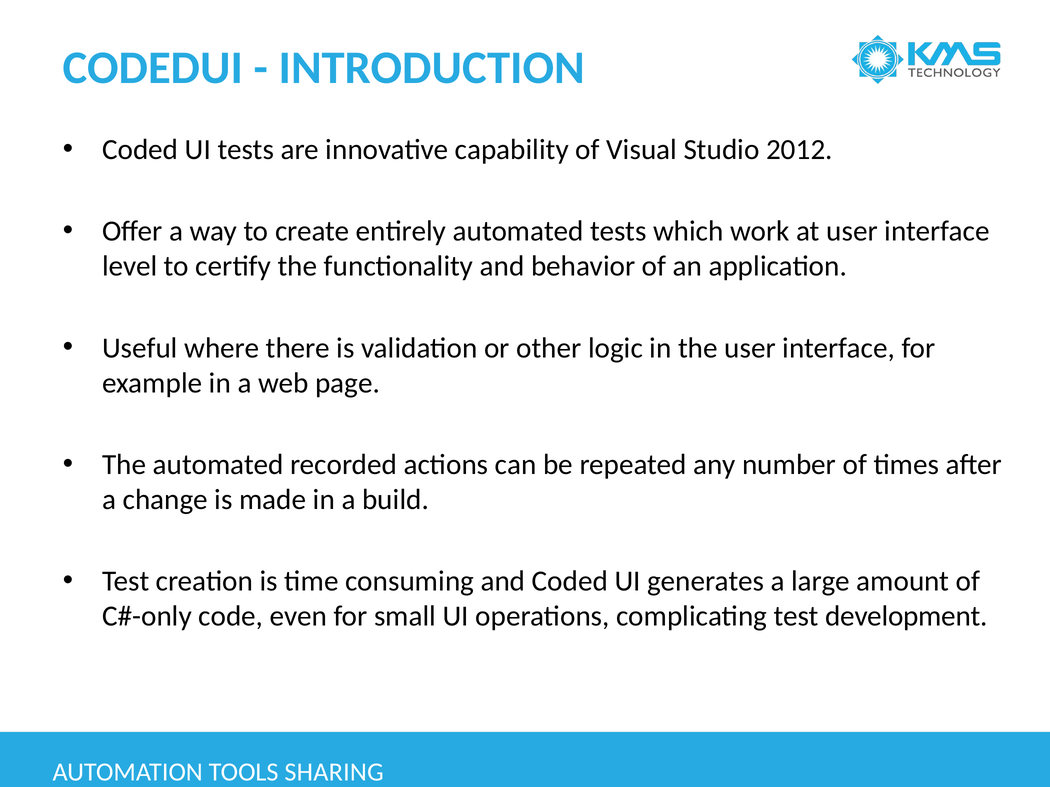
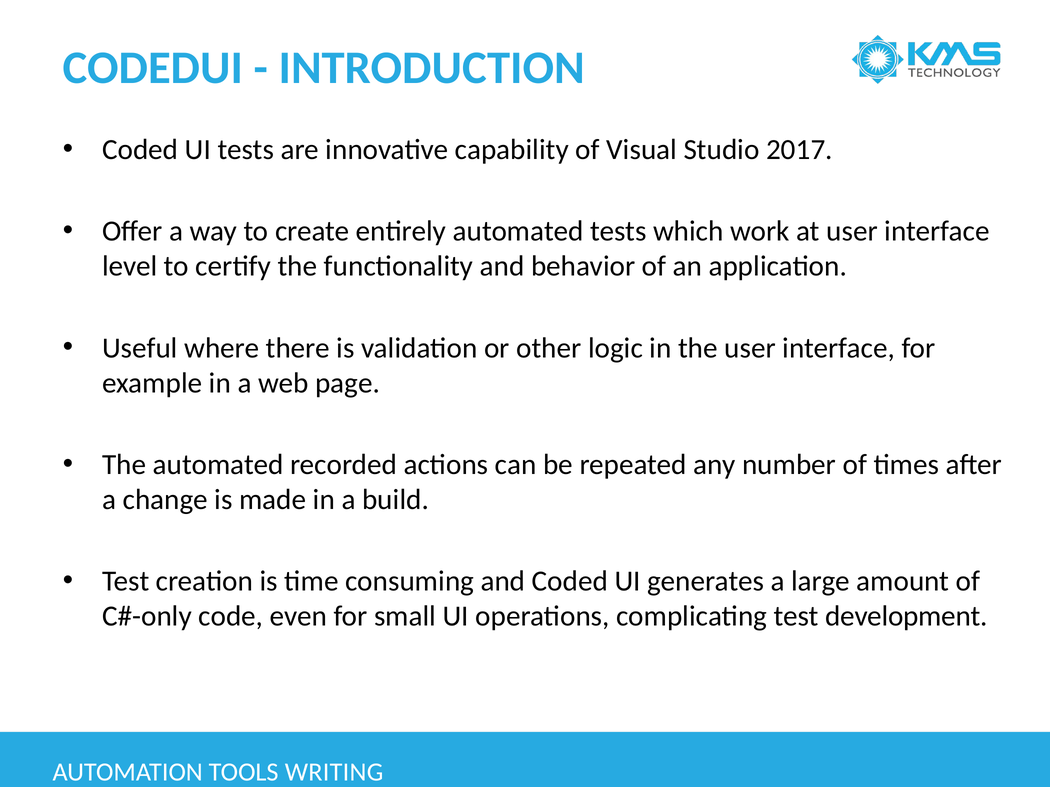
2012: 2012 -> 2017
SHARING: SHARING -> WRITING
